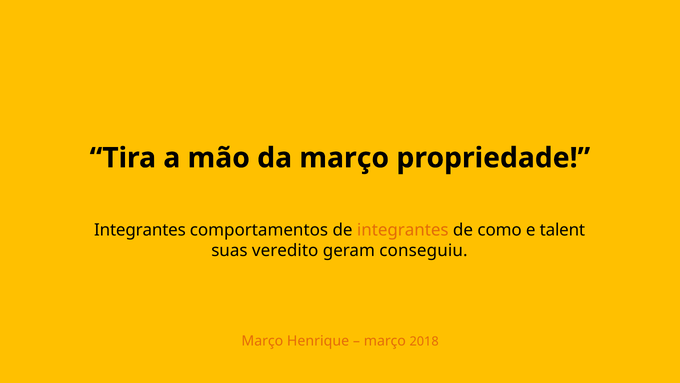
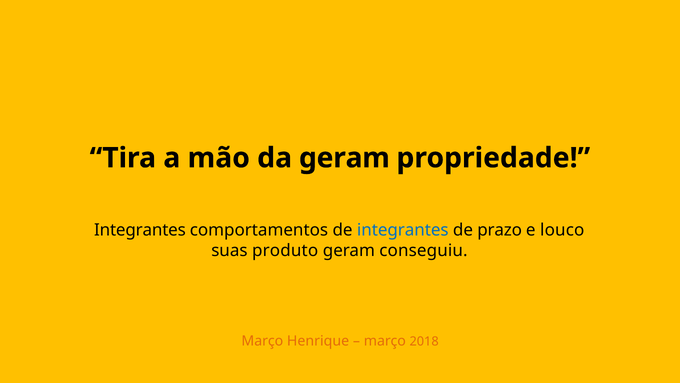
da março: março -> geram
integrantes at (403, 230) colour: orange -> blue
como: como -> prazo
talent: talent -> louco
veredito: veredito -> produto
